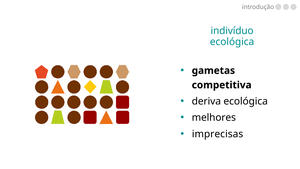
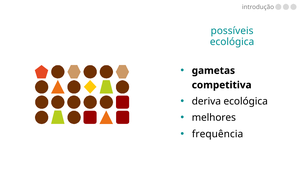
indivíduo: indivíduo -> possíveis
imprecisas: imprecisas -> frequência
